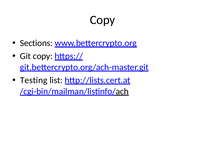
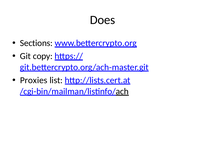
Copy at (103, 20): Copy -> Does
Testing: Testing -> Proxies
